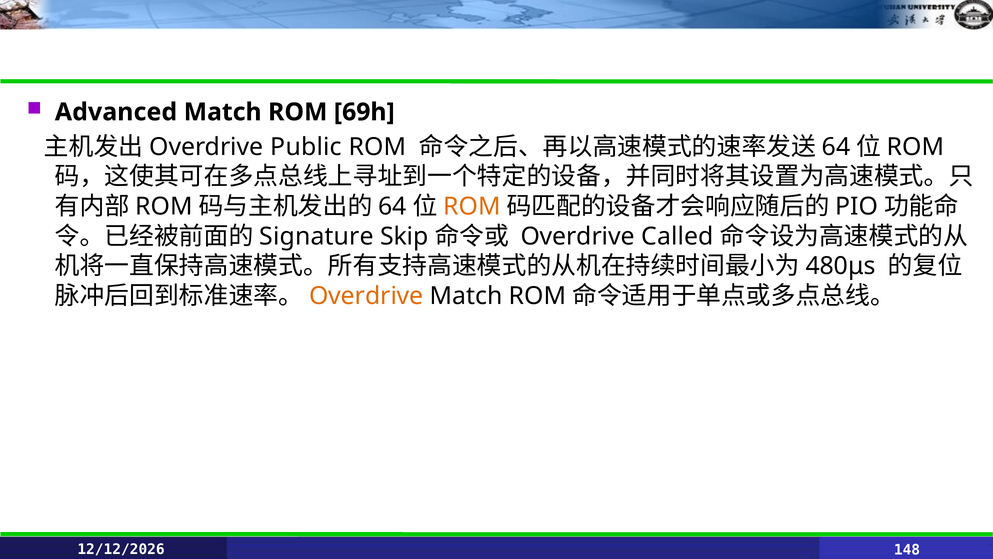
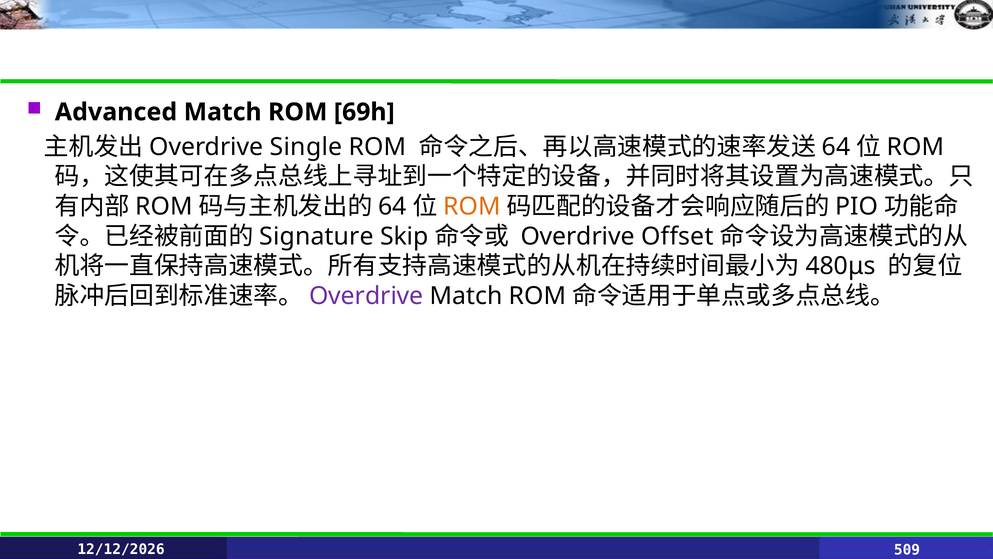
Public: Public -> Single
Called: Called -> Offset
Overdrive at (366, 296) colour: orange -> purple
148: 148 -> 509
